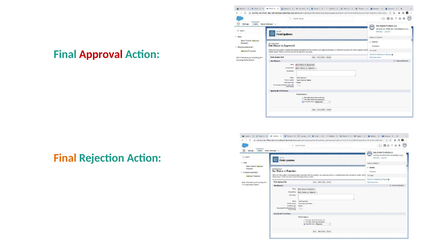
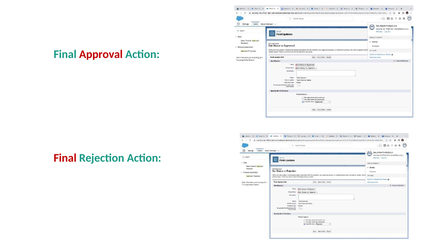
Final at (65, 158) colour: orange -> red
